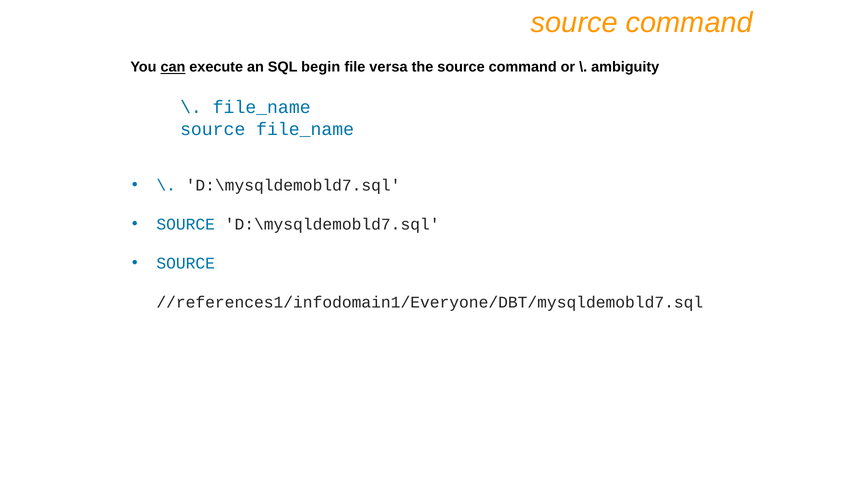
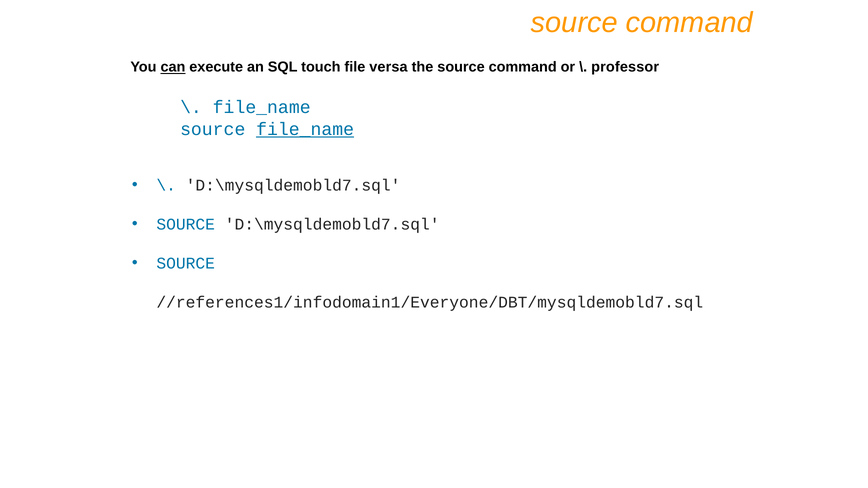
begin: begin -> touch
ambiguity: ambiguity -> professor
file_name at (305, 129) underline: none -> present
